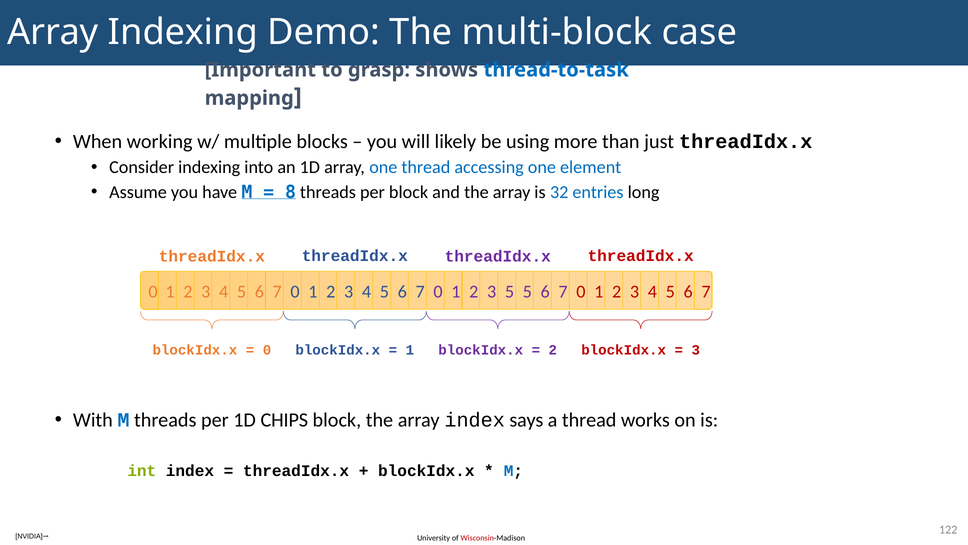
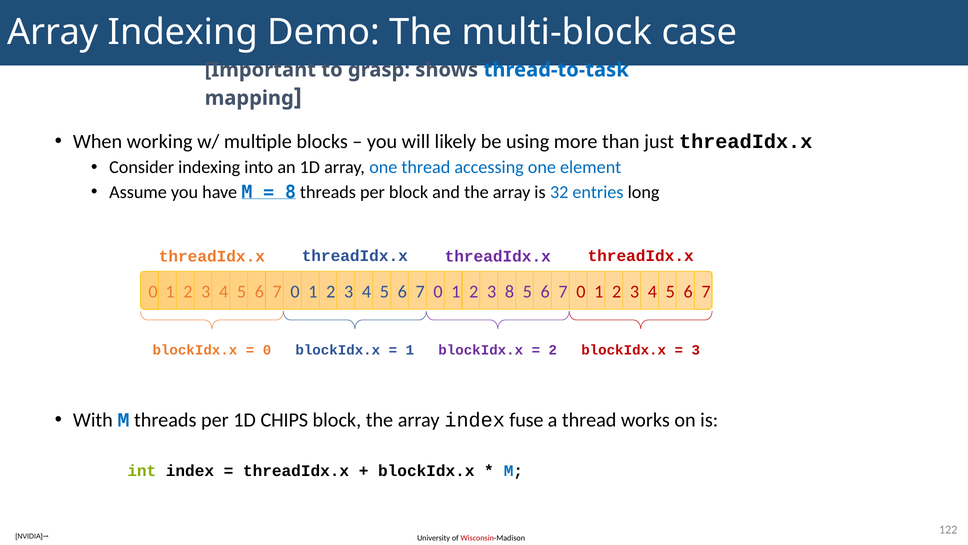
3 5: 5 -> 8
says: says -> fuse
